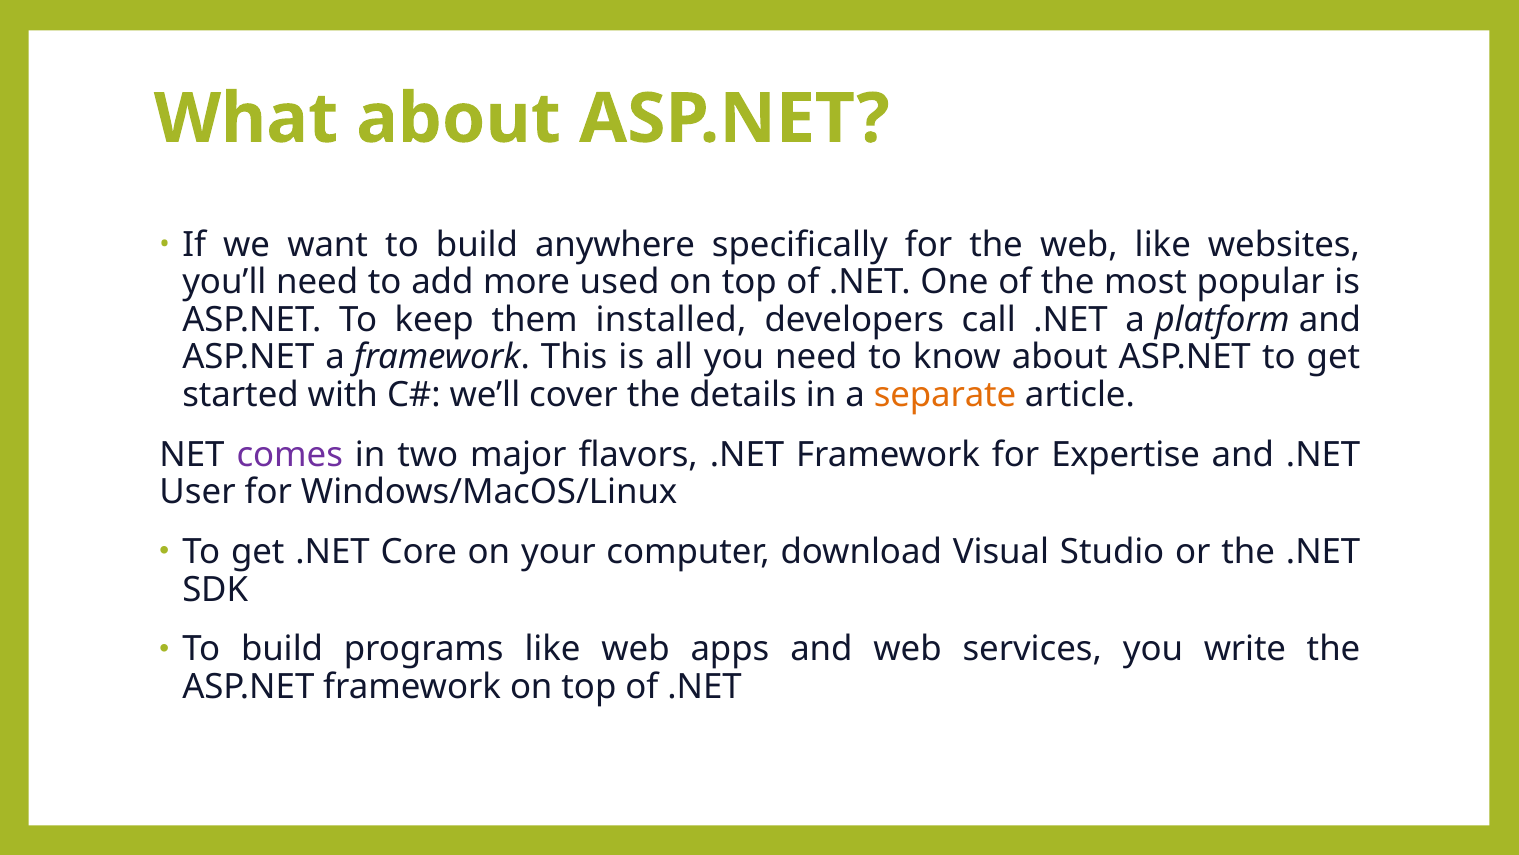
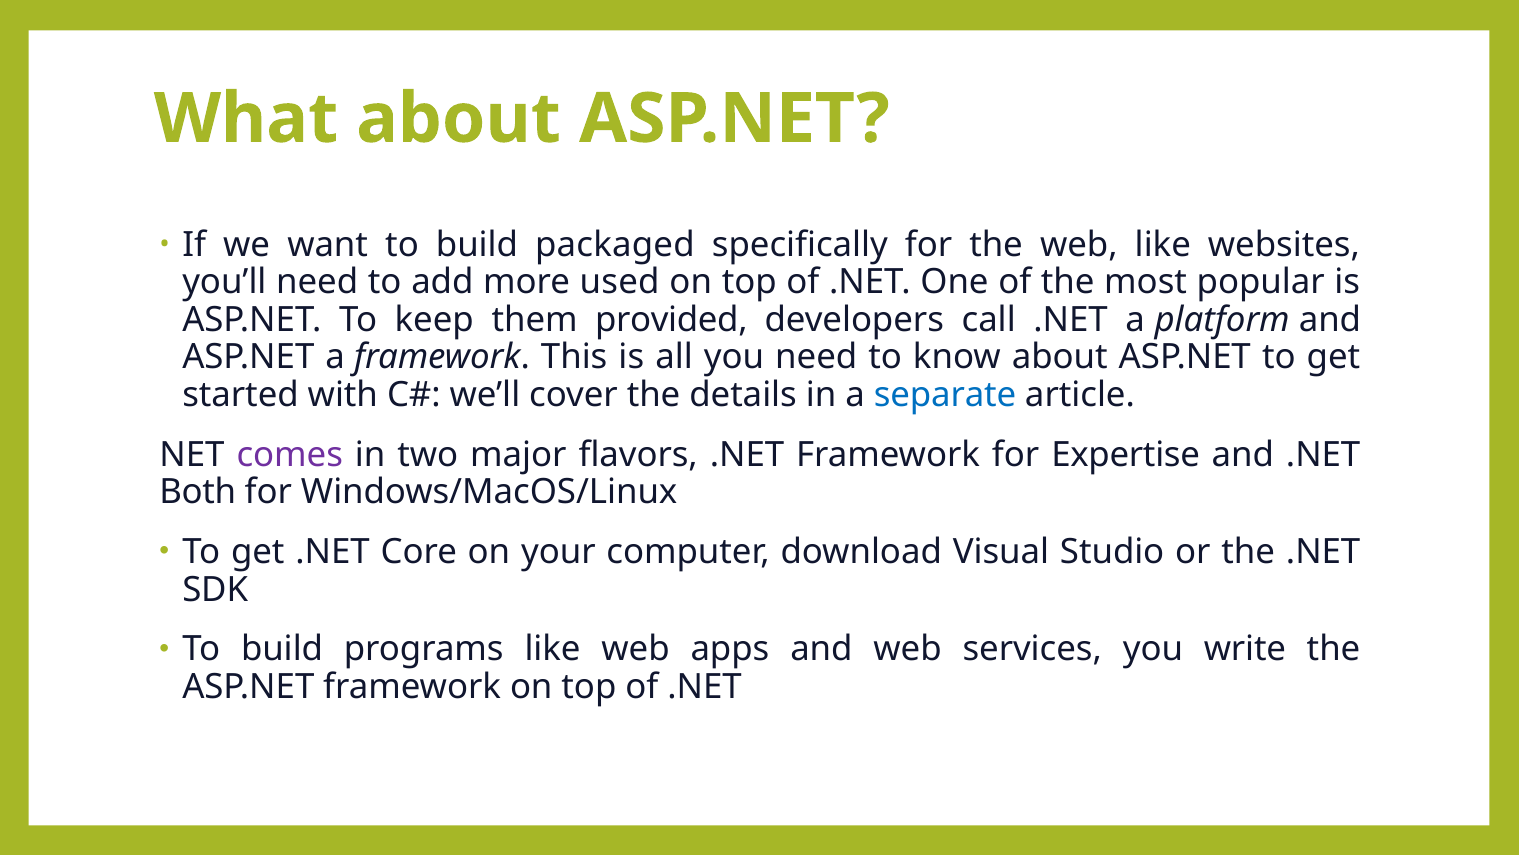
anywhere: anywhere -> packaged
installed: installed -> provided
separate colour: orange -> blue
User: User -> Both
